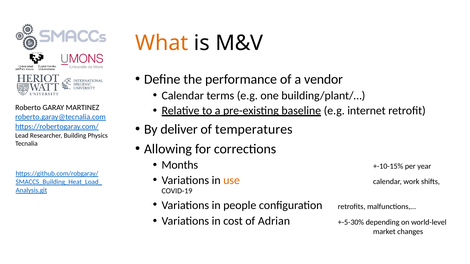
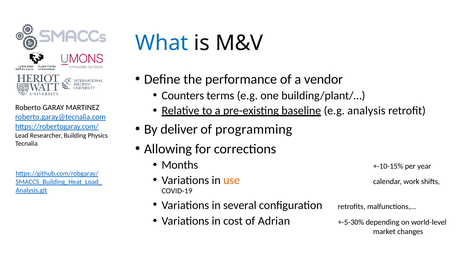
What colour: orange -> blue
Calendar at (183, 96): Calendar -> Counters
internet: internet -> analysis
temperatures: temperatures -> programming
people: people -> several
